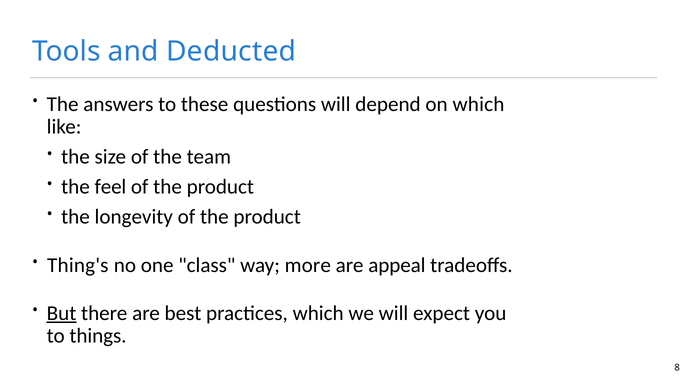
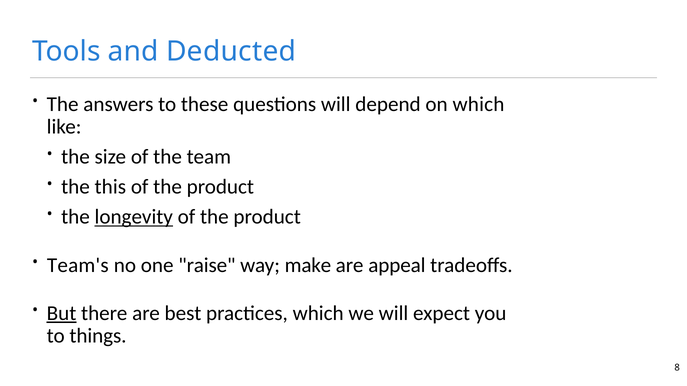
feel: feel -> this
longevity underline: none -> present
Thing's: Thing's -> Team's
class: class -> raise
more: more -> make
